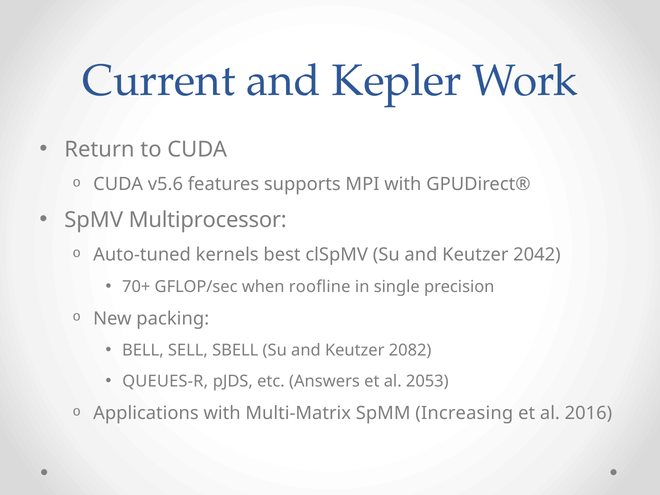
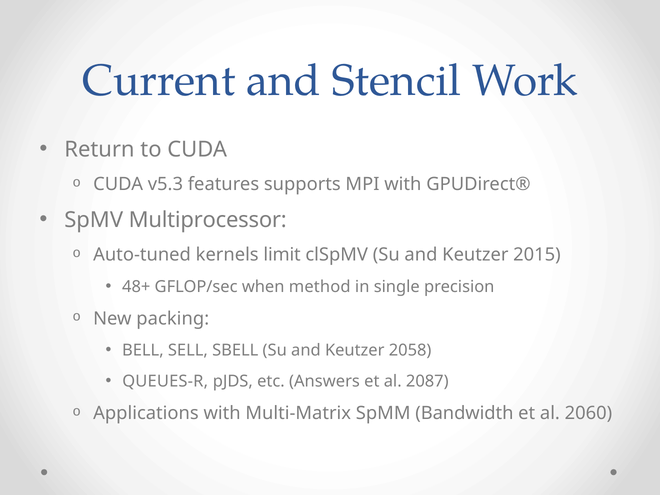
Kepler: Kepler -> Stencil
v5.6: v5.6 -> v5.3
best: best -> limit
2042: 2042 -> 2015
70+: 70+ -> 48+
roofline: roofline -> method
2082: 2082 -> 2058
2053: 2053 -> 2087
Increasing: Increasing -> Bandwidth
2016: 2016 -> 2060
